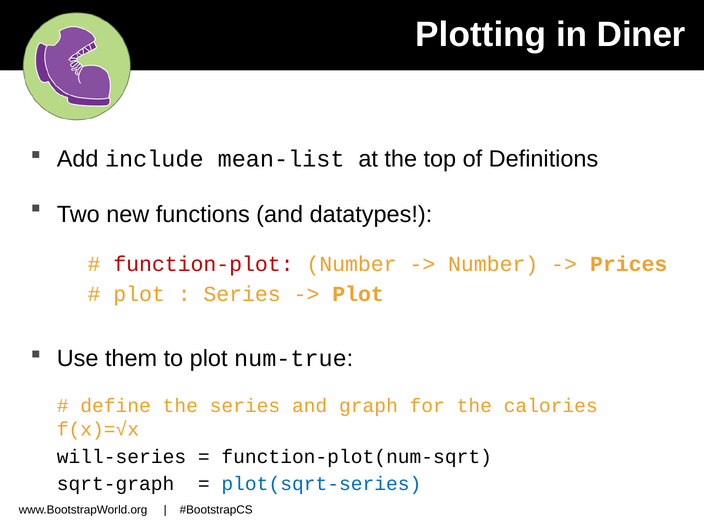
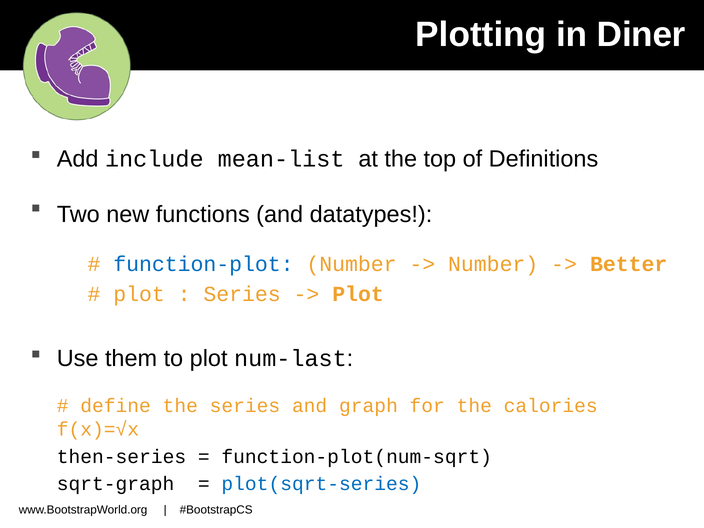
function-plot colour: red -> blue
Prices: Prices -> Better
num-true: num-true -> num-last
will-series: will-series -> then-series
